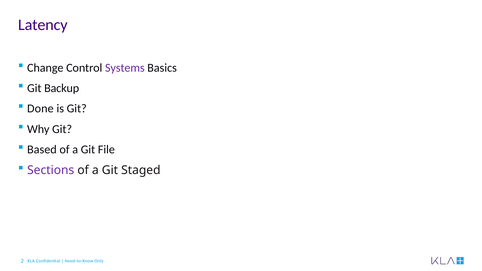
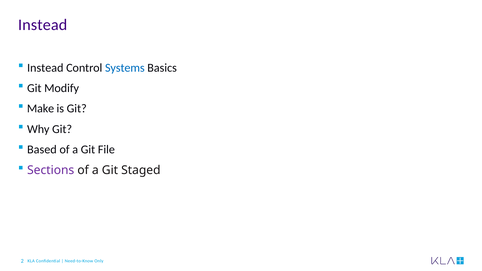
Latency at (43, 25): Latency -> Instead
Change at (45, 68): Change -> Instead
Systems colour: purple -> blue
Backup: Backup -> Modify
Done: Done -> Make
